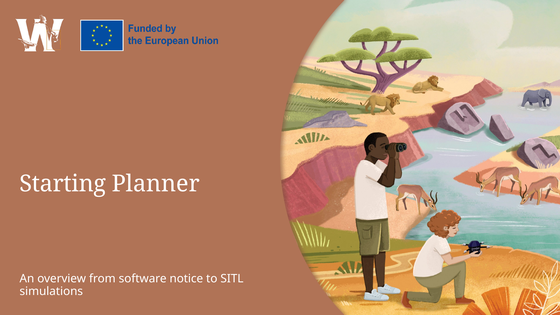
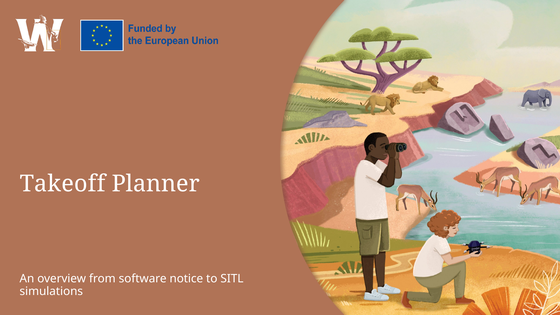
Starting: Starting -> Takeoff
